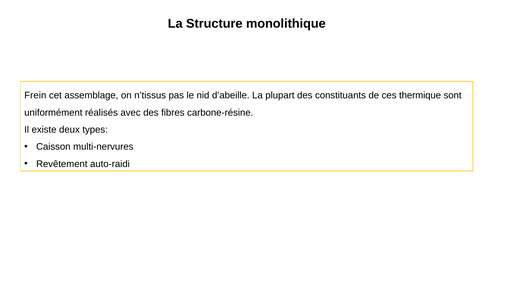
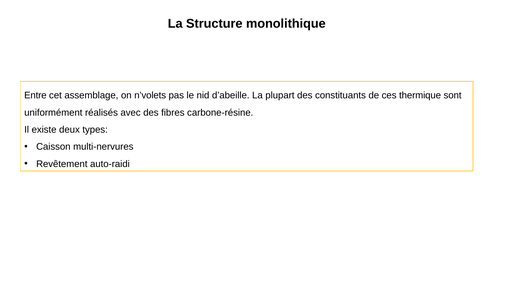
Frein: Frein -> Entre
n’tissus: n’tissus -> n’volets
